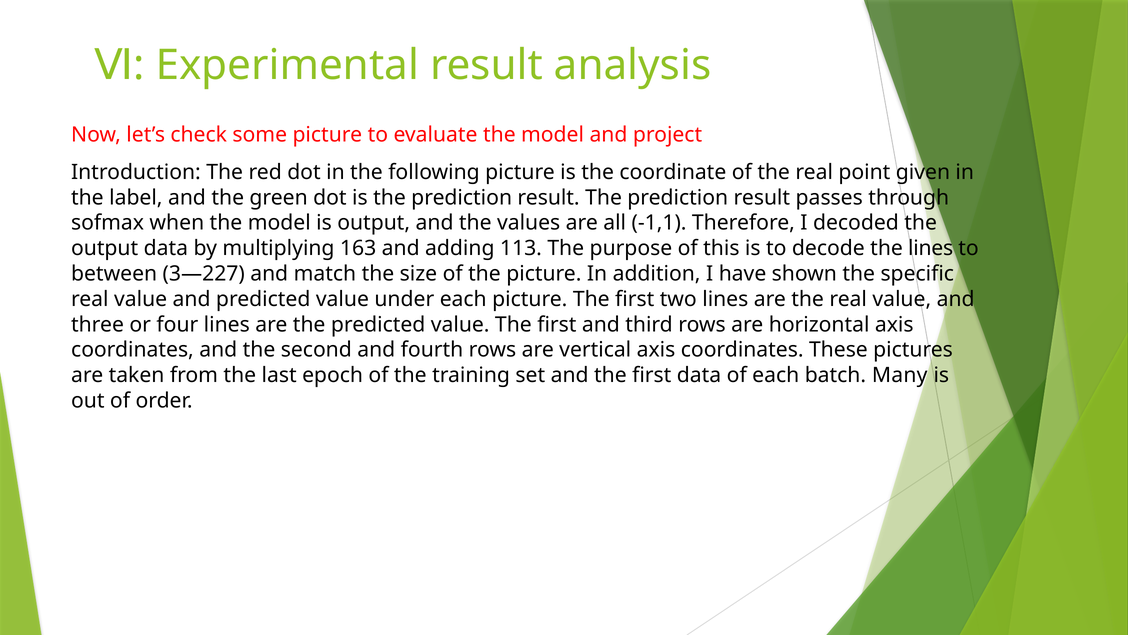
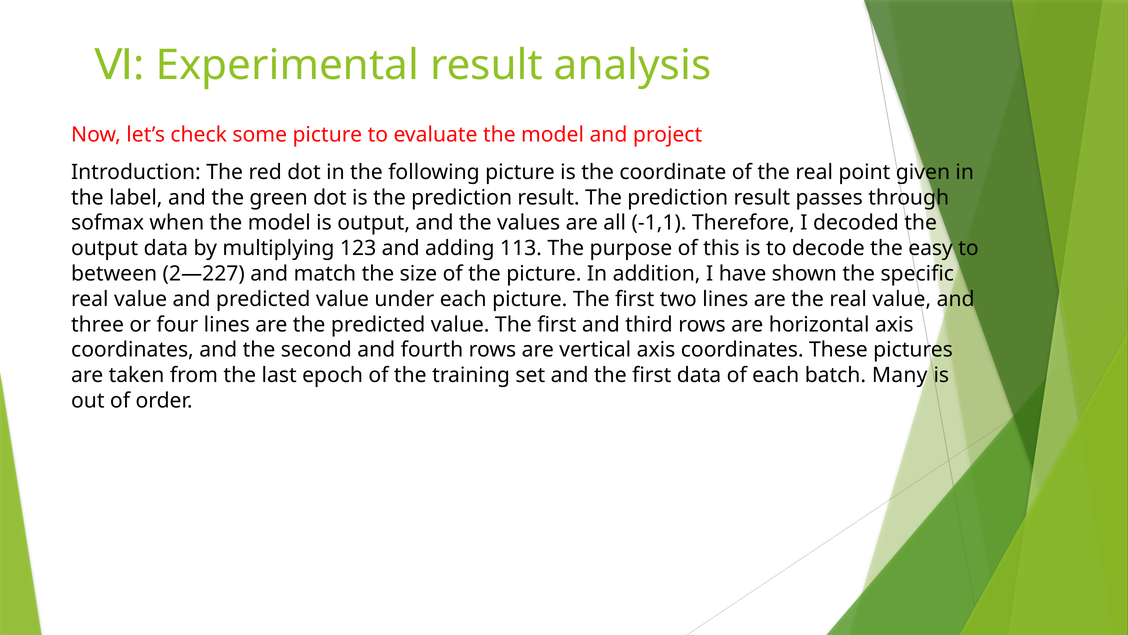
163: 163 -> 123
the lines: lines -> easy
3—227: 3—227 -> 2—227
